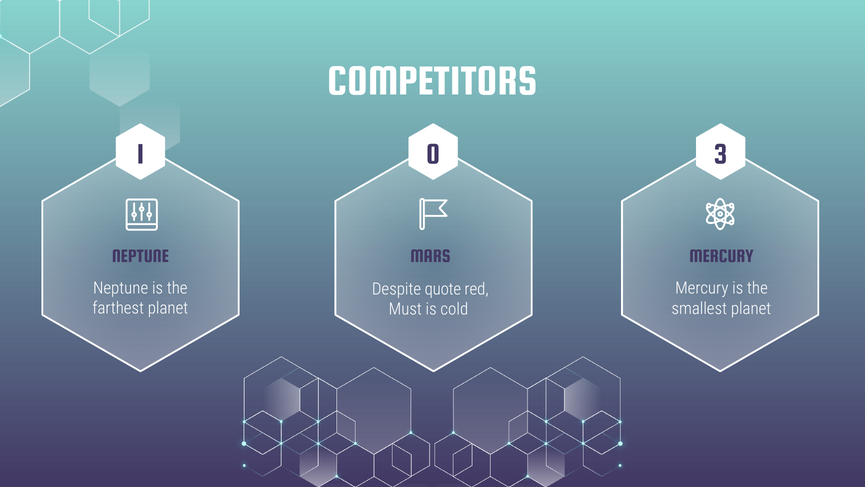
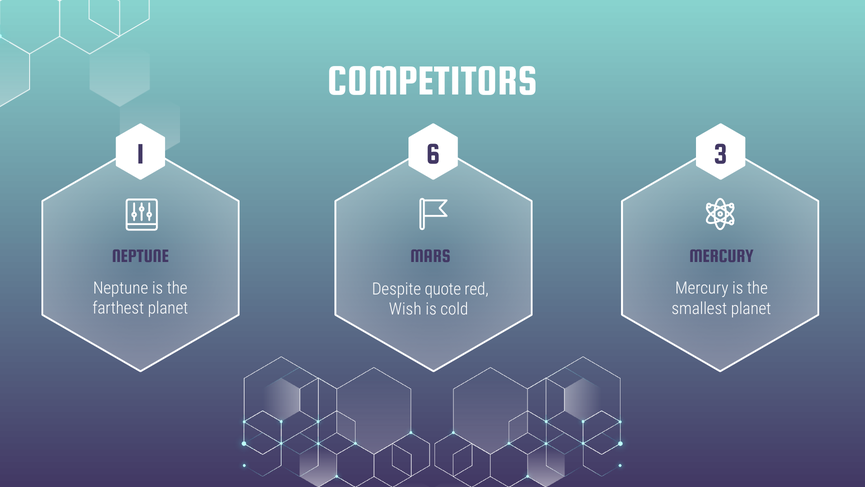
0: 0 -> 6
Must: Must -> Wish
